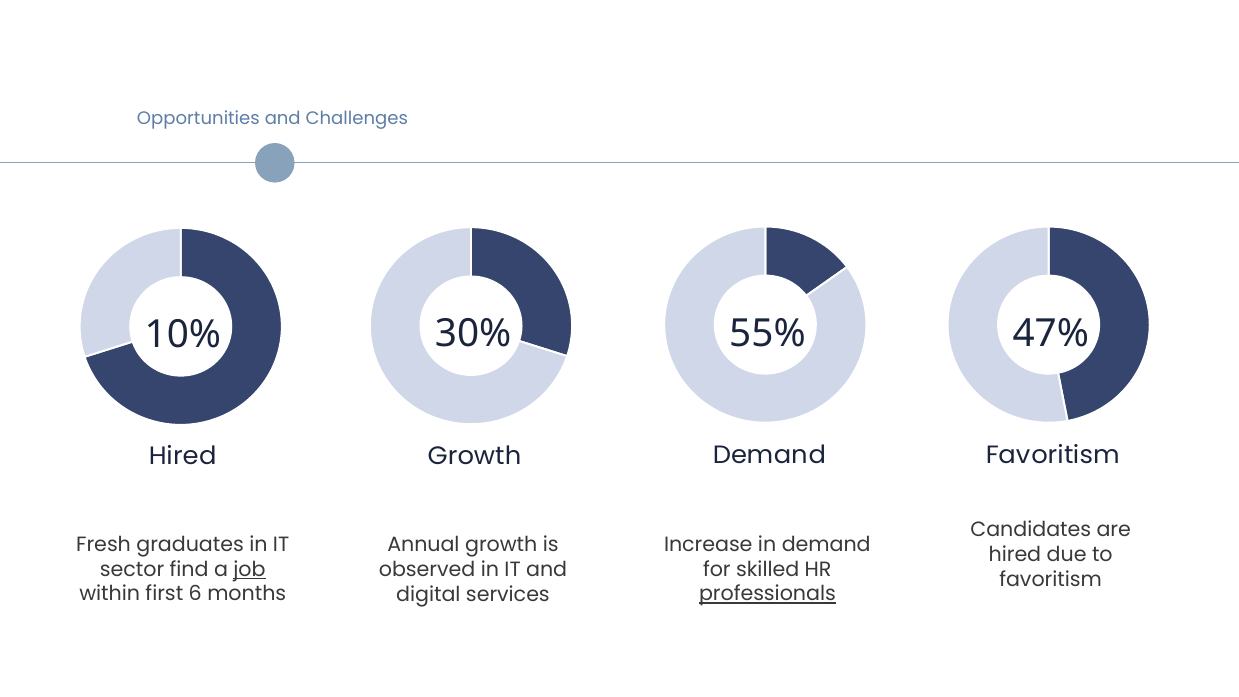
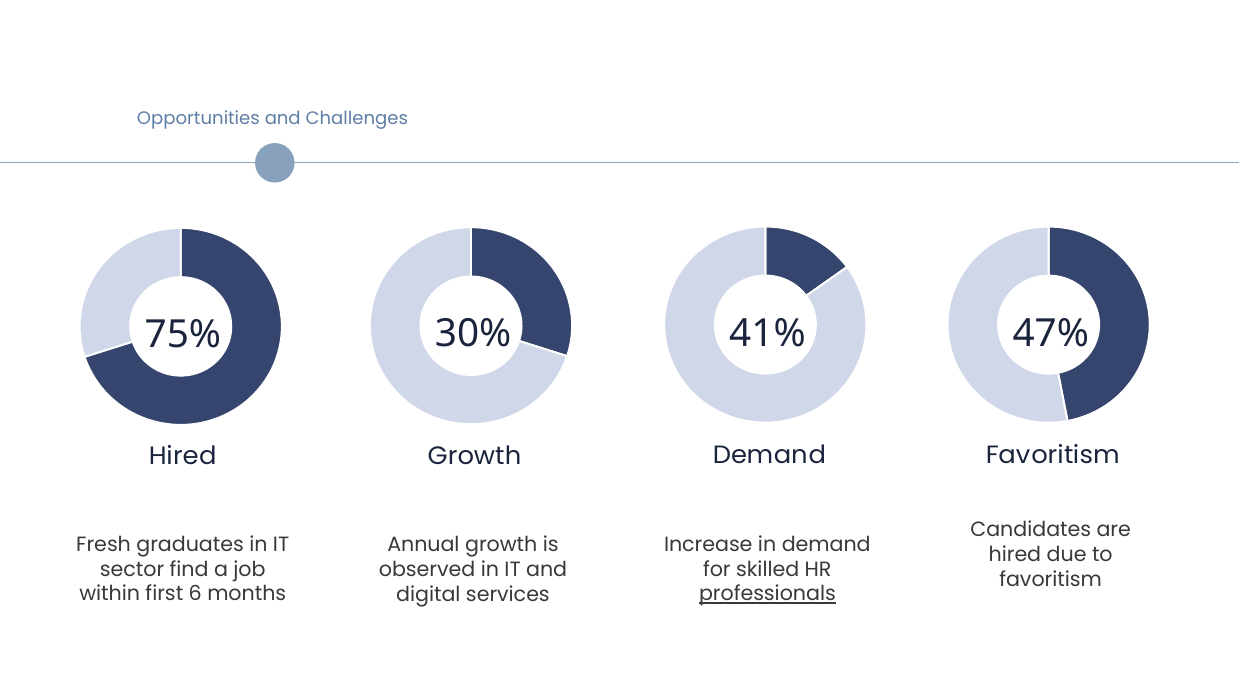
55%: 55% -> 41%
10%: 10% -> 75%
job underline: present -> none
